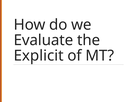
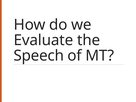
Explicit: Explicit -> Speech
